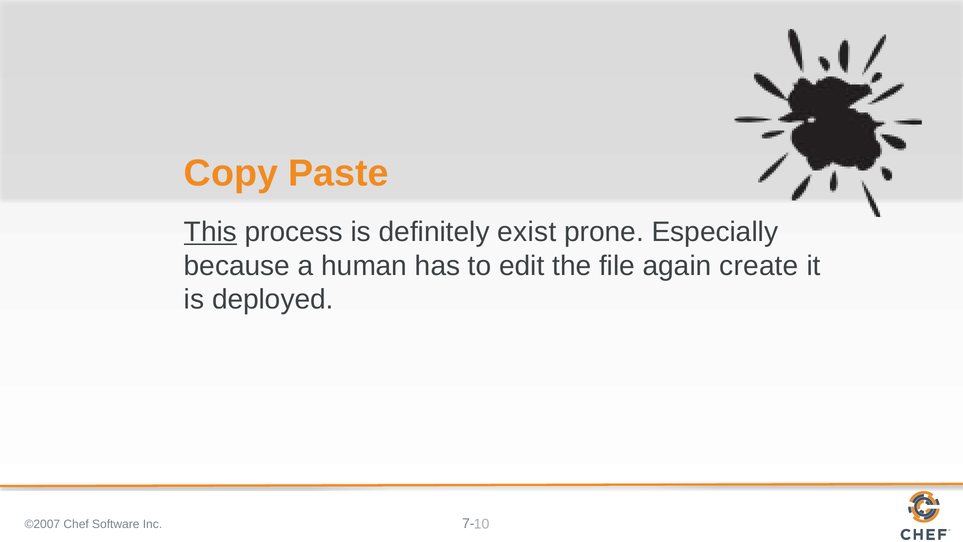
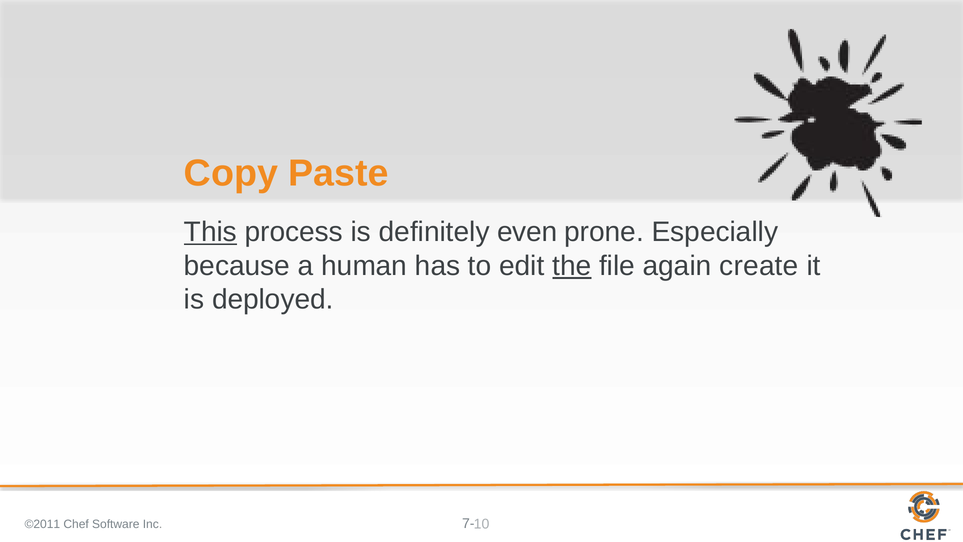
exist: exist -> even
the underline: none -> present
©2007: ©2007 -> ©2011
